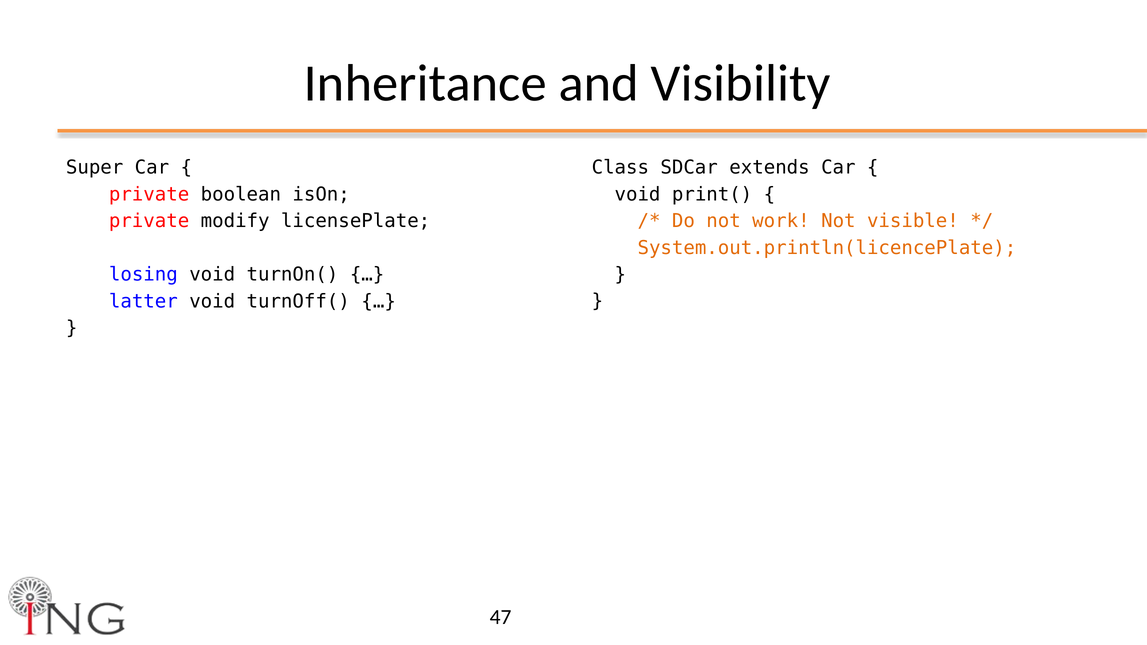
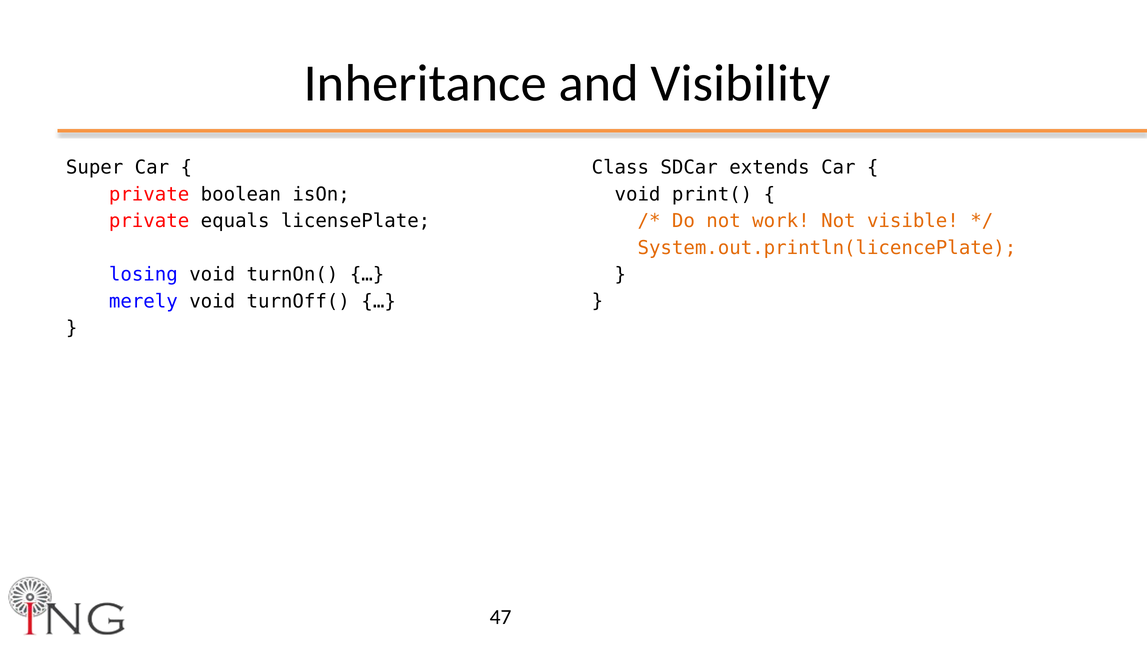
modify: modify -> equals
latter: latter -> merely
